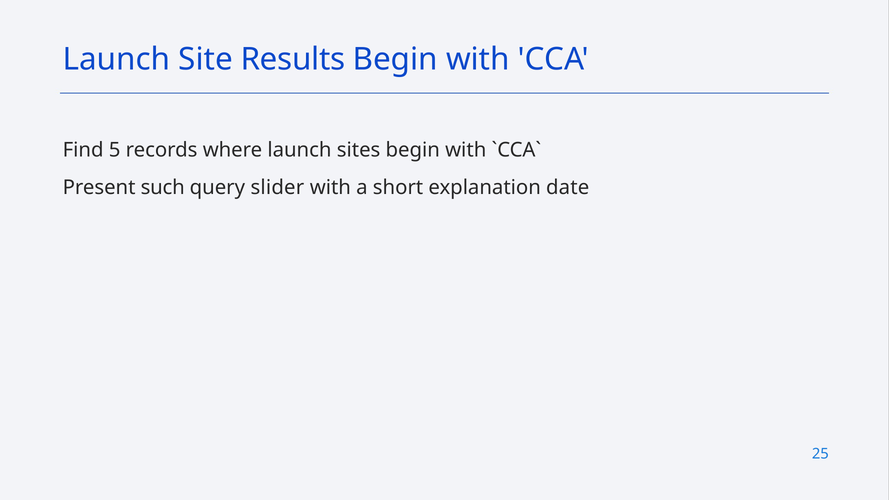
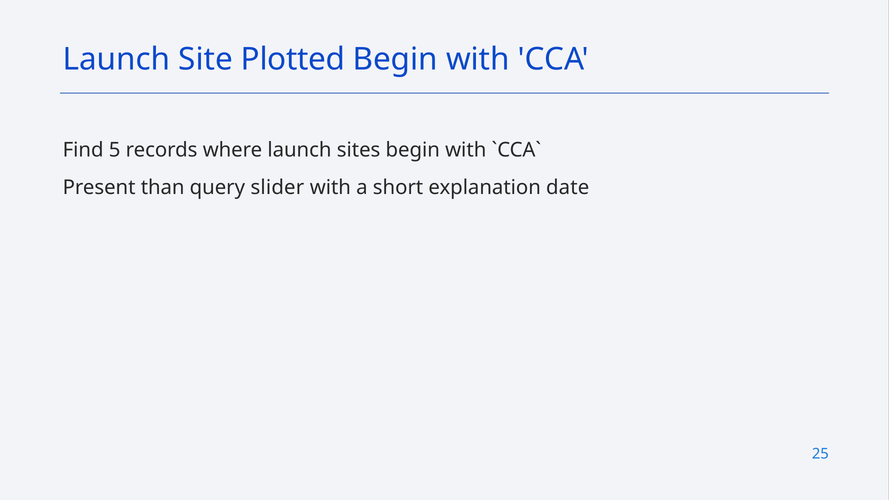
Results: Results -> Plotted
such: such -> than
